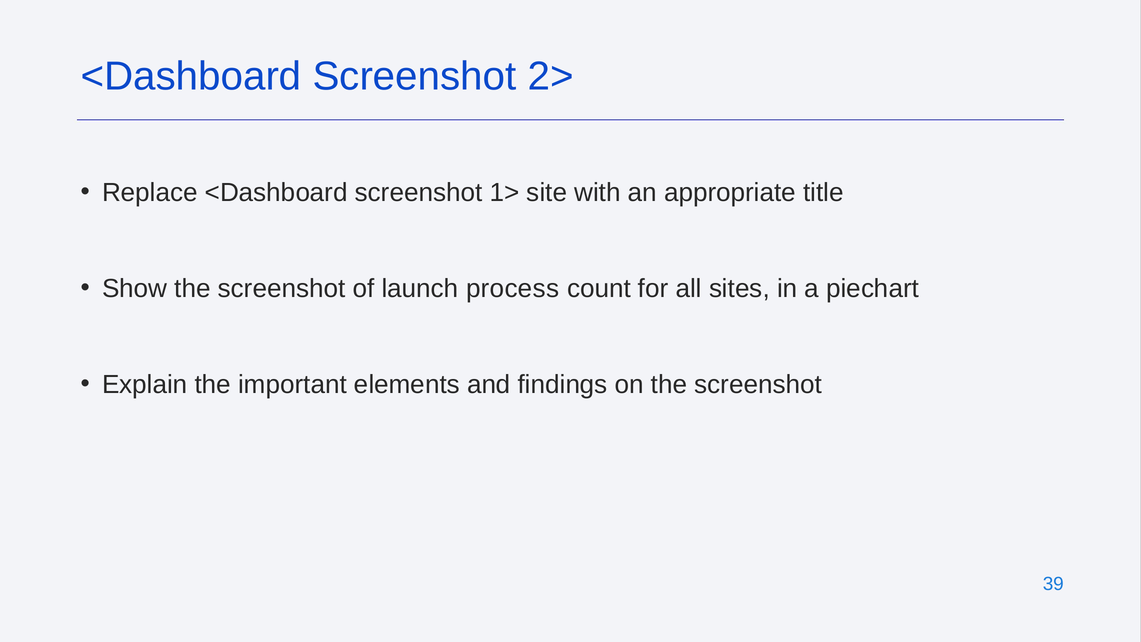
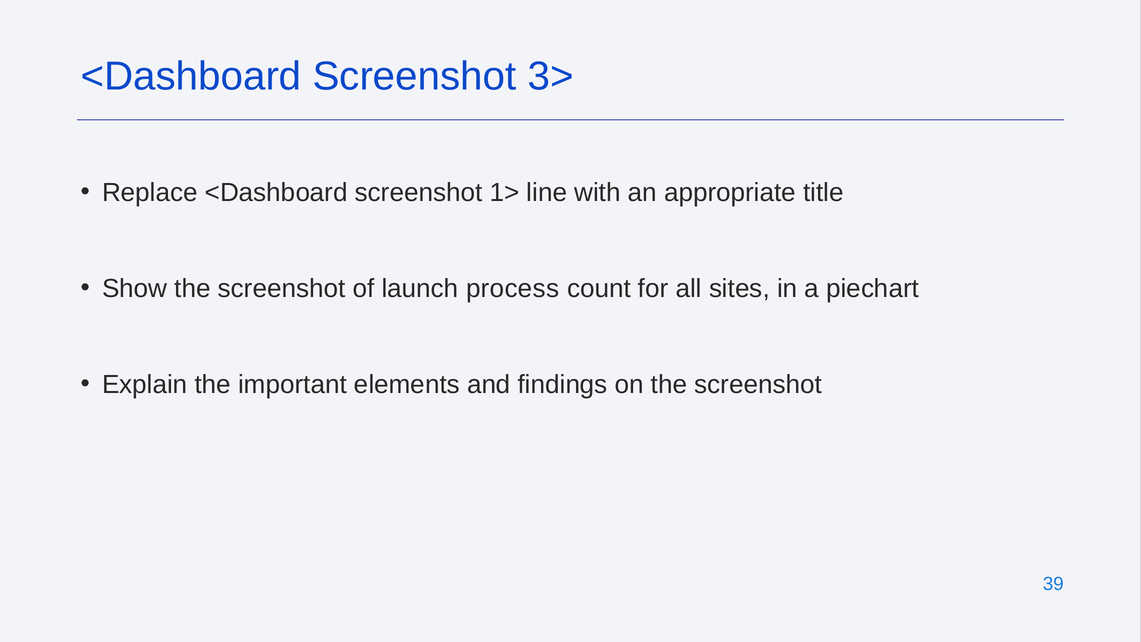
2>: 2> -> 3>
site: site -> line
